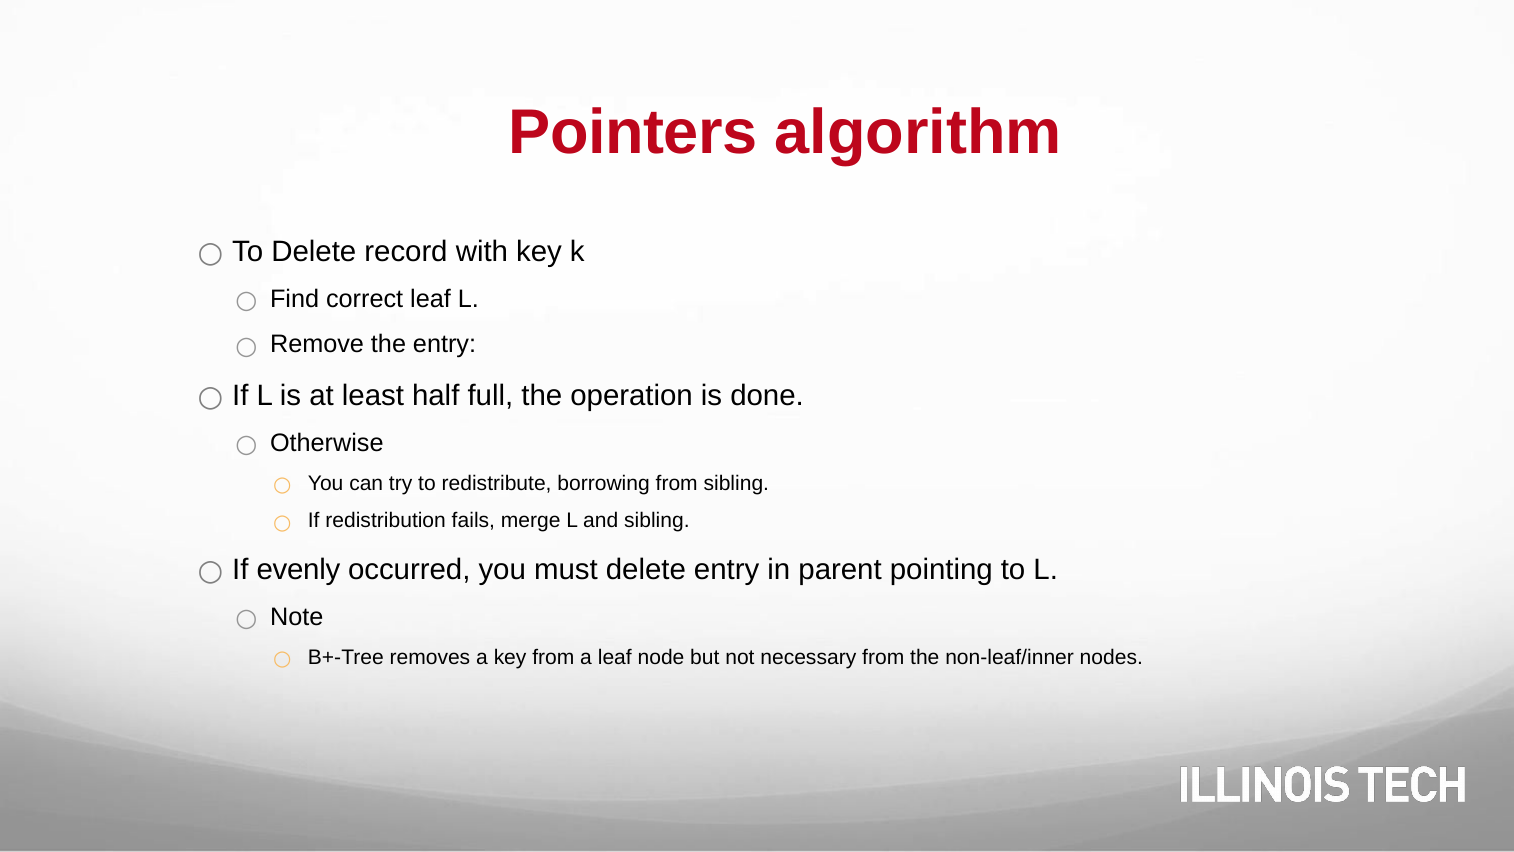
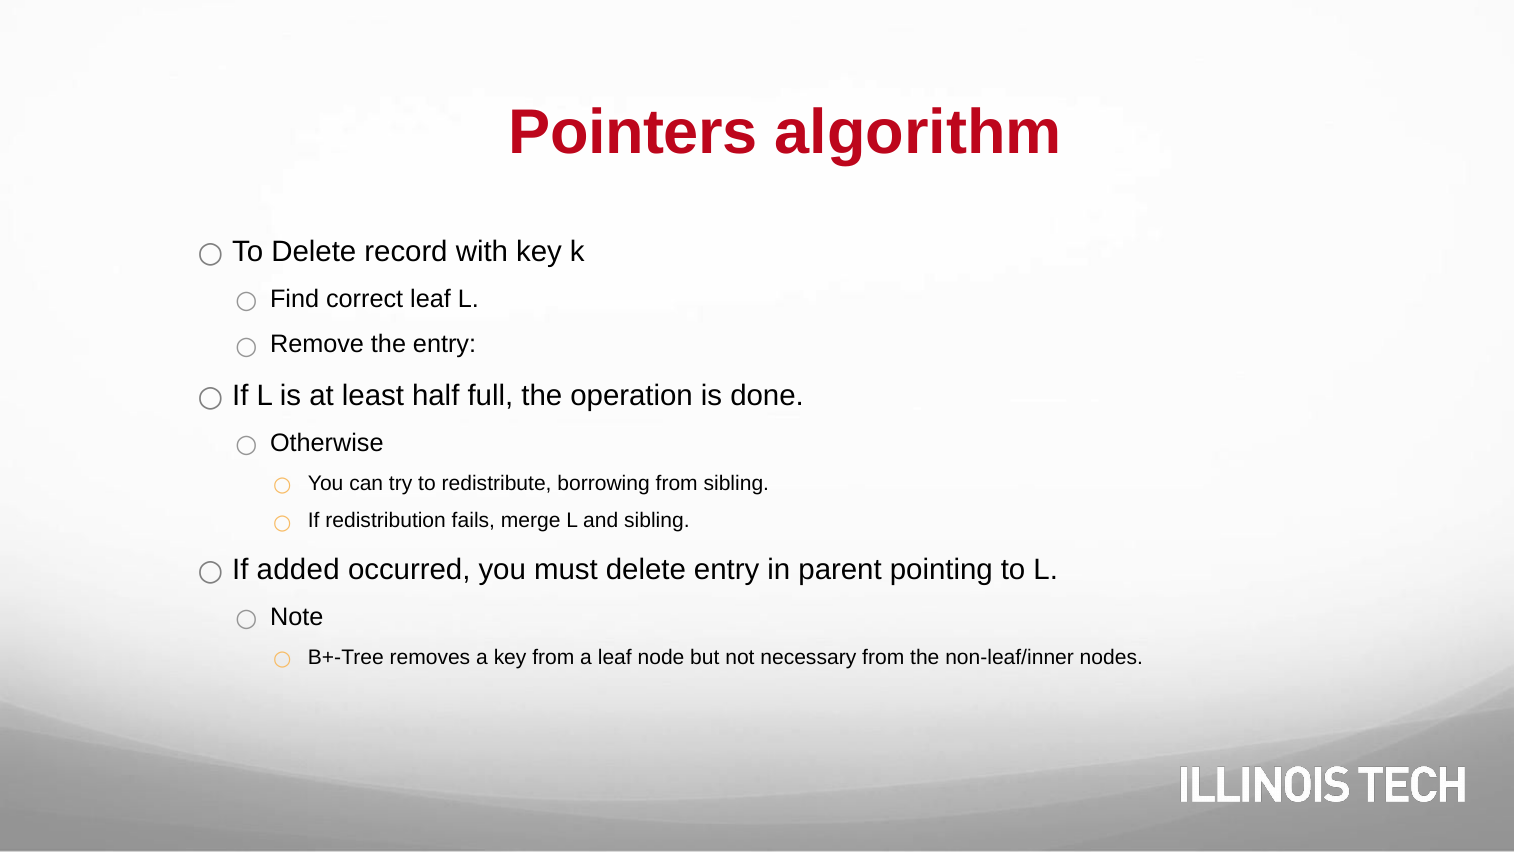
evenly: evenly -> added
